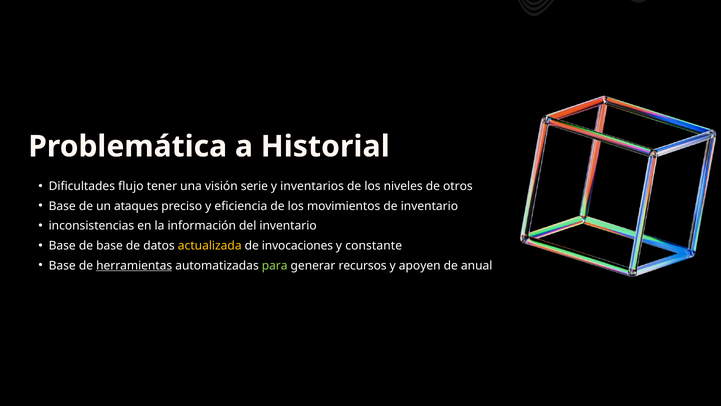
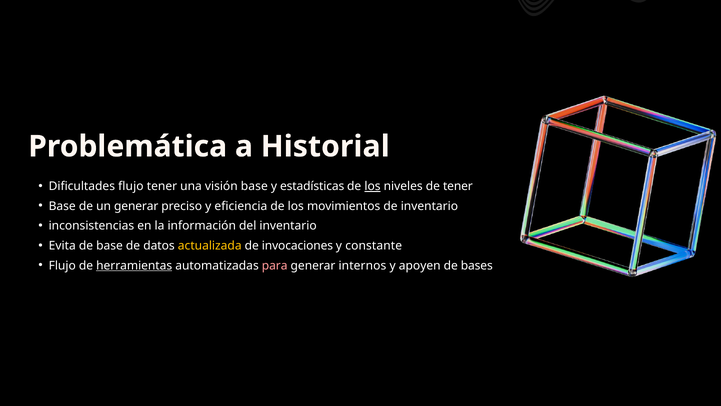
visión serie: serie -> base
inventarios: inventarios -> estadísticas
los at (372, 186) underline: none -> present
de otros: otros -> tener
un ataques: ataques -> generar
Base at (62, 246): Base -> Evita
Base at (62, 265): Base -> Flujo
para colour: light green -> pink
recursos: recursos -> internos
anual: anual -> bases
